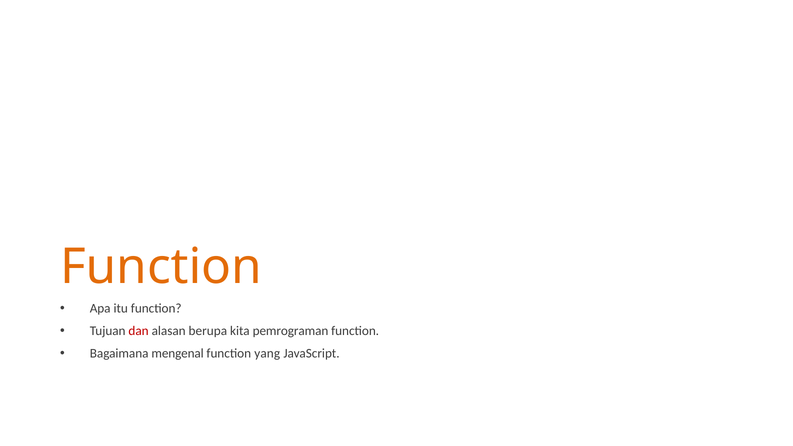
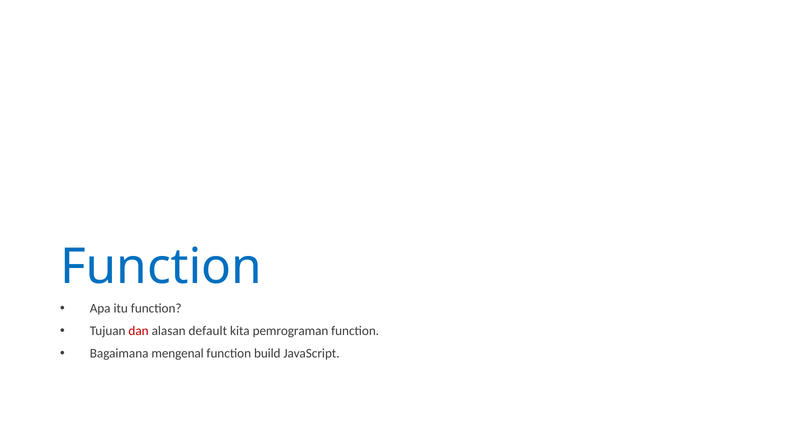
Function at (161, 267) colour: orange -> blue
berupa: berupa -> default
yang: yang -> build
